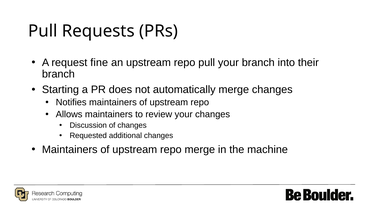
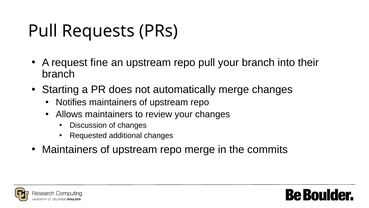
machine: machine -> commits
